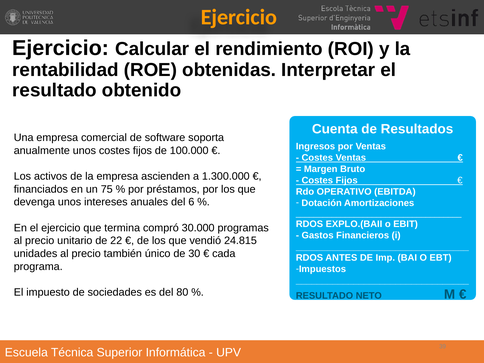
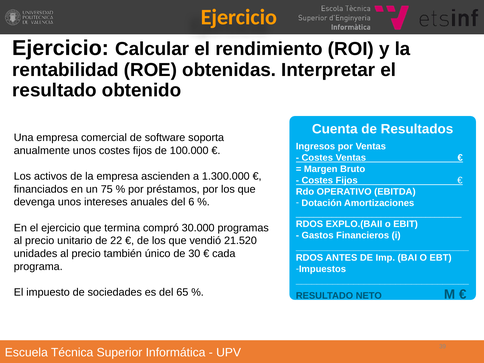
24.815: 24.815 -> 21.520
80: 80 -> 65
